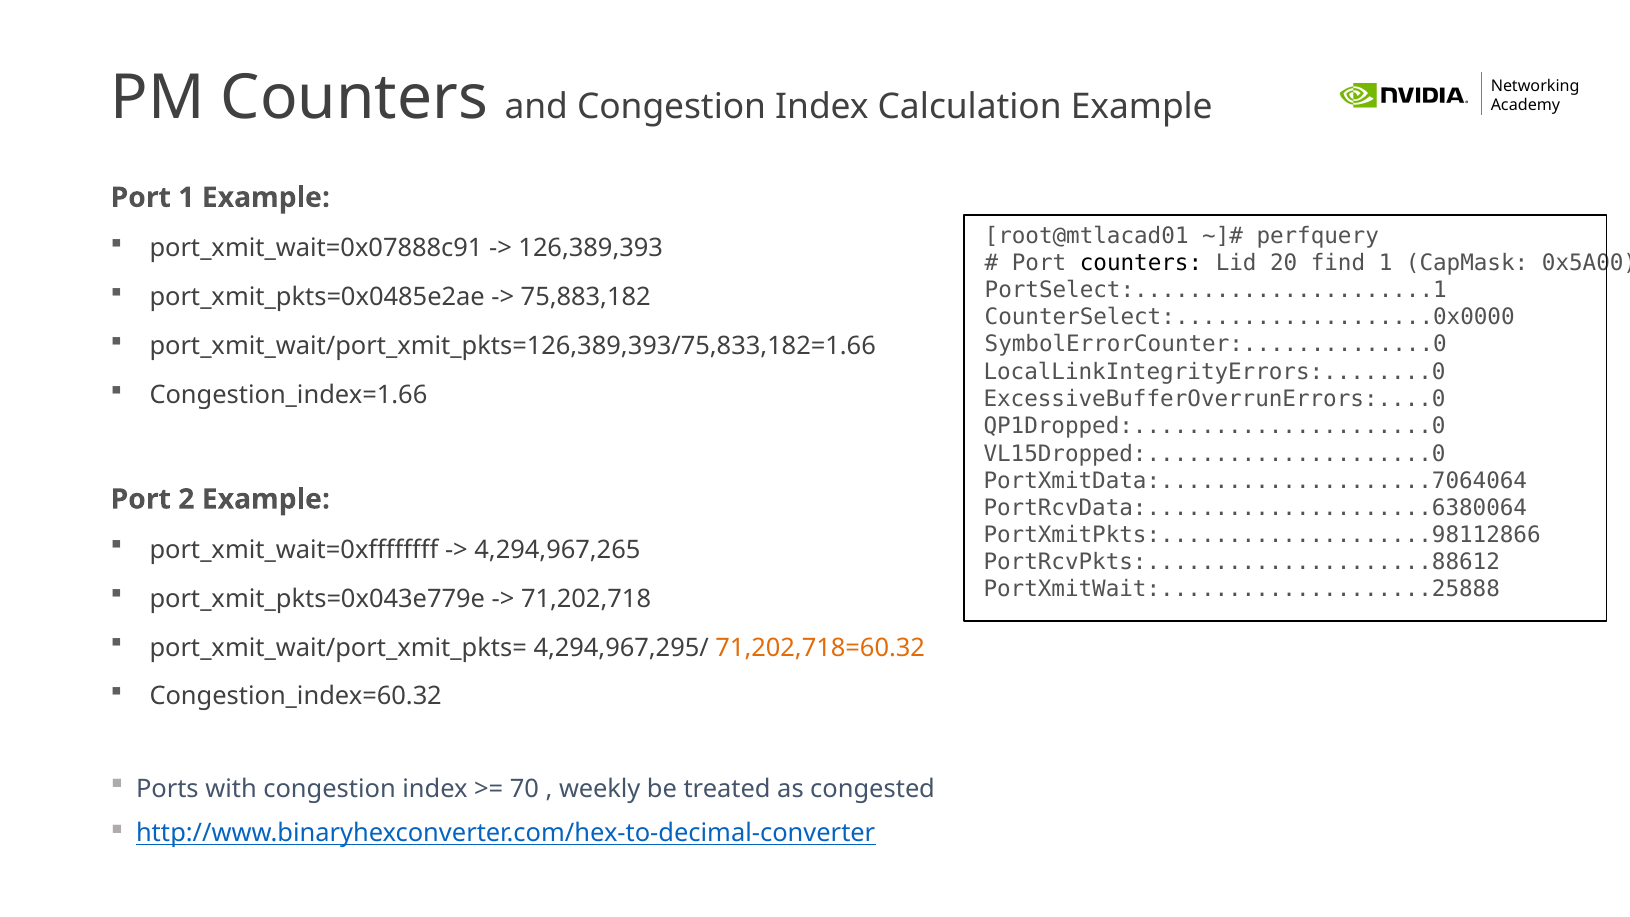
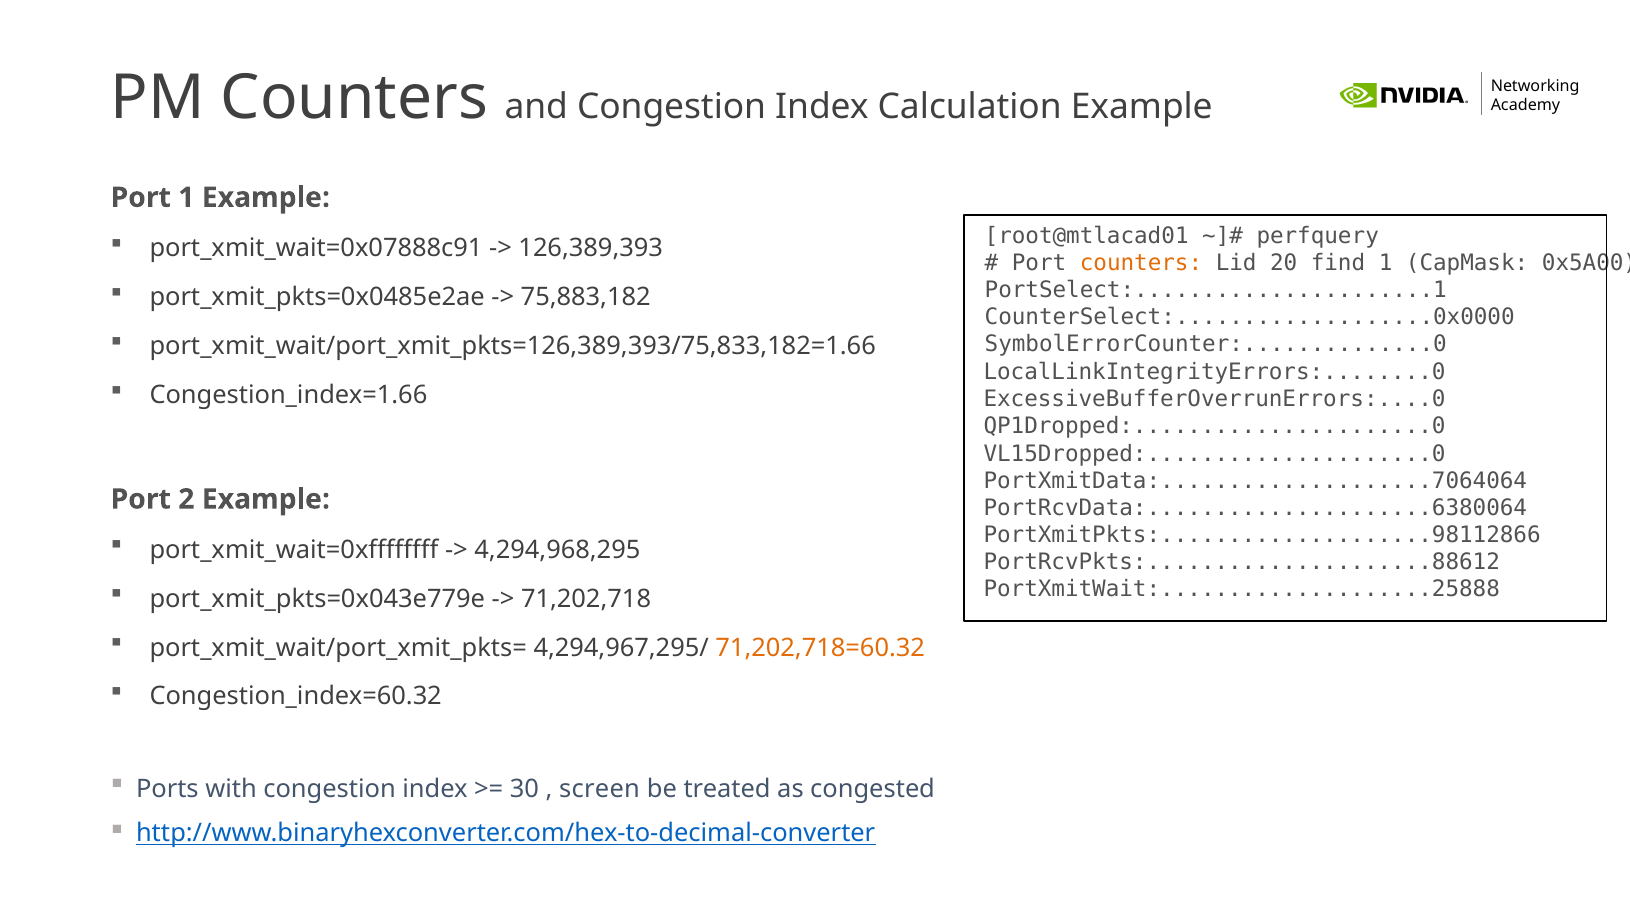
counters at (1141, 263) colour: black -> orange
4,294,967,265: 4,294,967,265 -> 4,294,968,295
70: 70 -> 30
weekly: weekly -> screen
